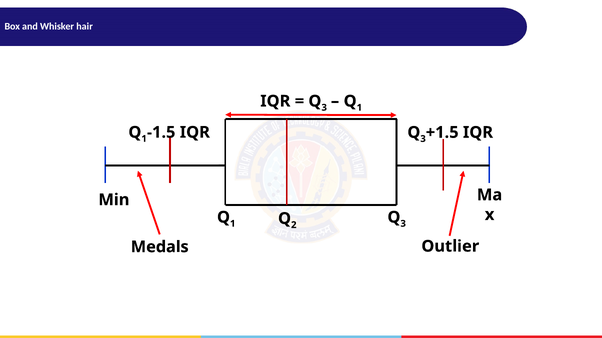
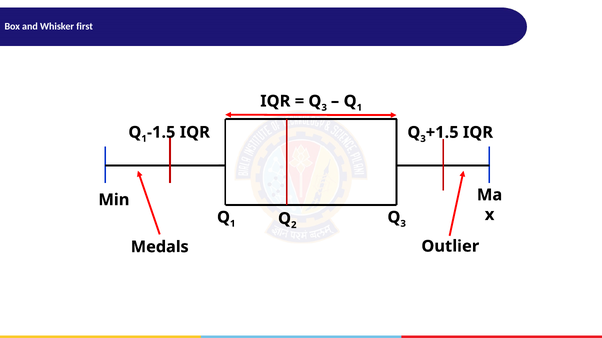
hair: hair -> first
